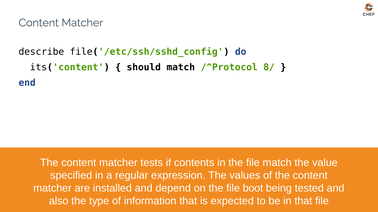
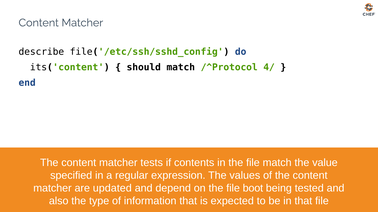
8/: 8/ -> 4/
installed: installed -> updated
